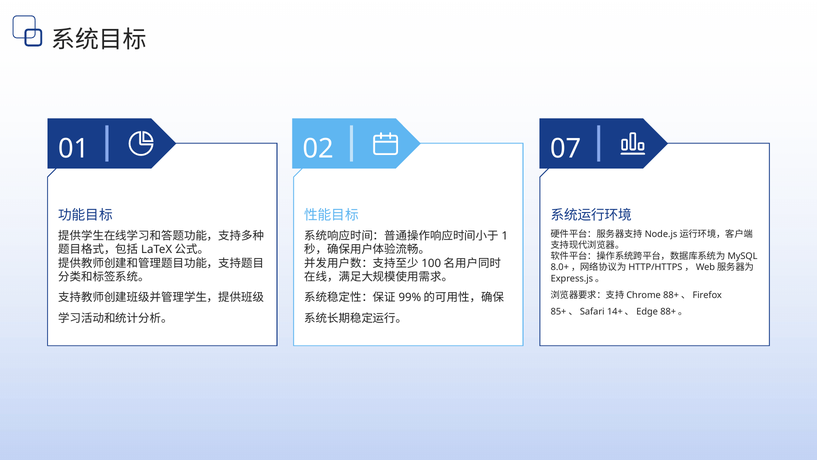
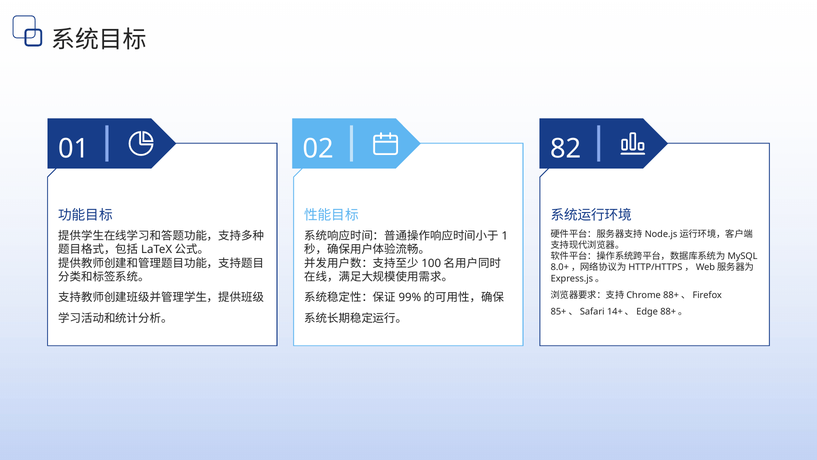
07: 07 -> 82
